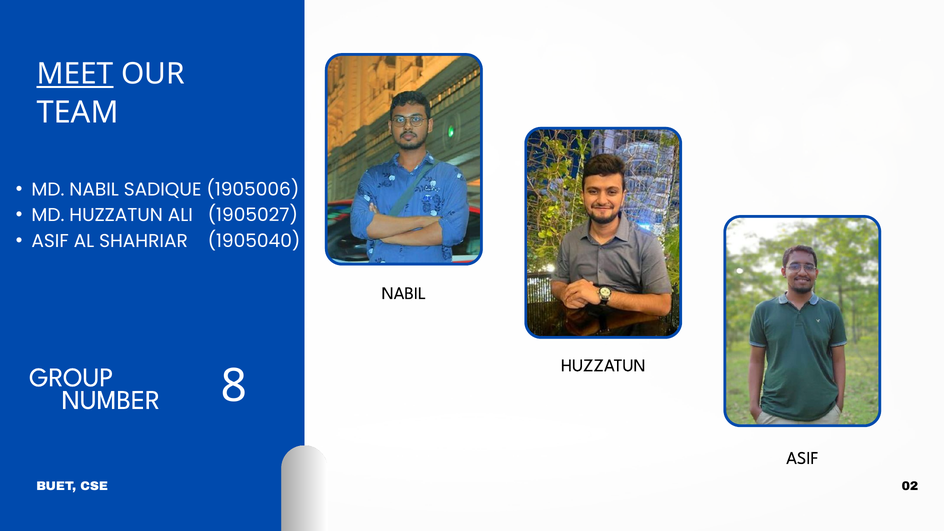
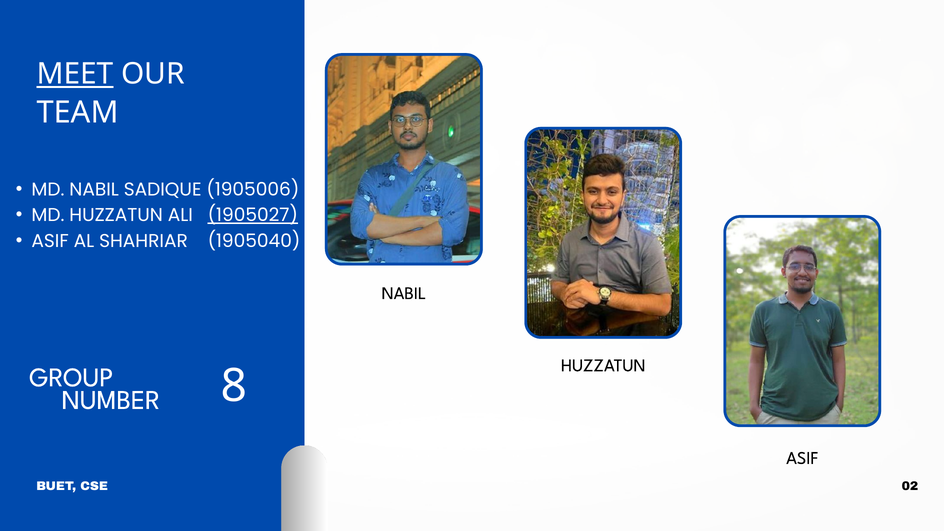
1905027 underline: none -> present
